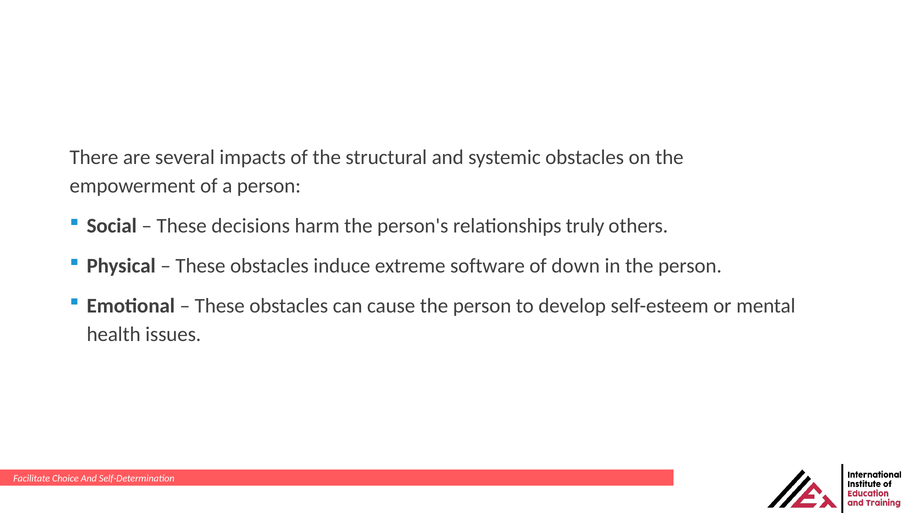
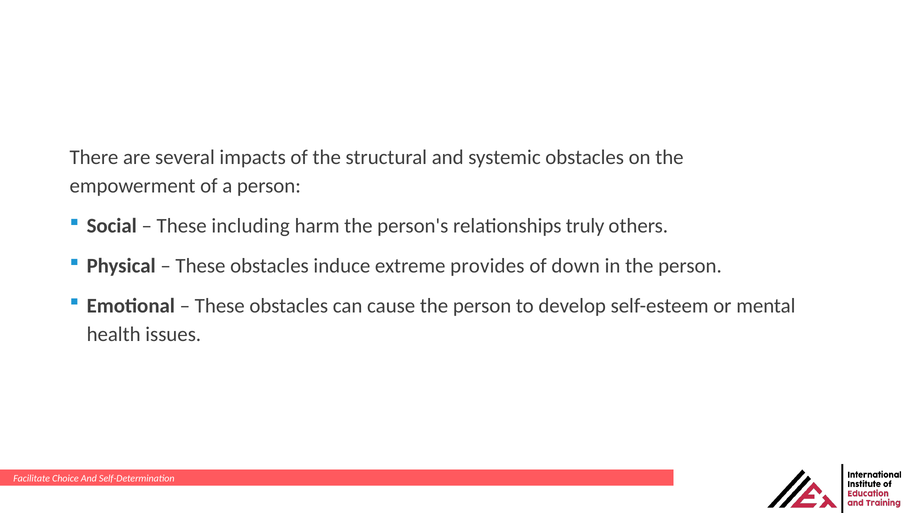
decisions: decisions -> including
software: software -> provides
